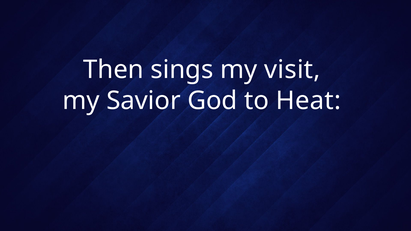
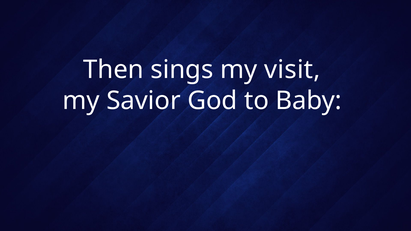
Heat: Heat -> Baby
